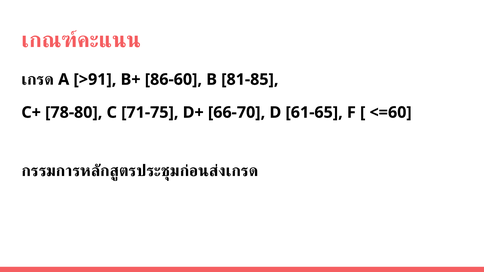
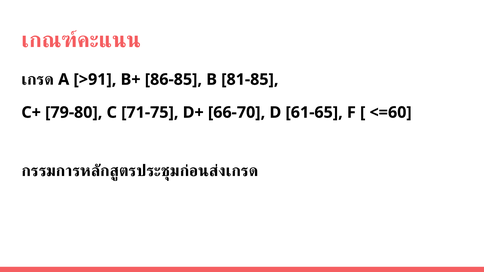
86-60: 86-60 -> 86-85
78-80: 78-80 -> 79-80
